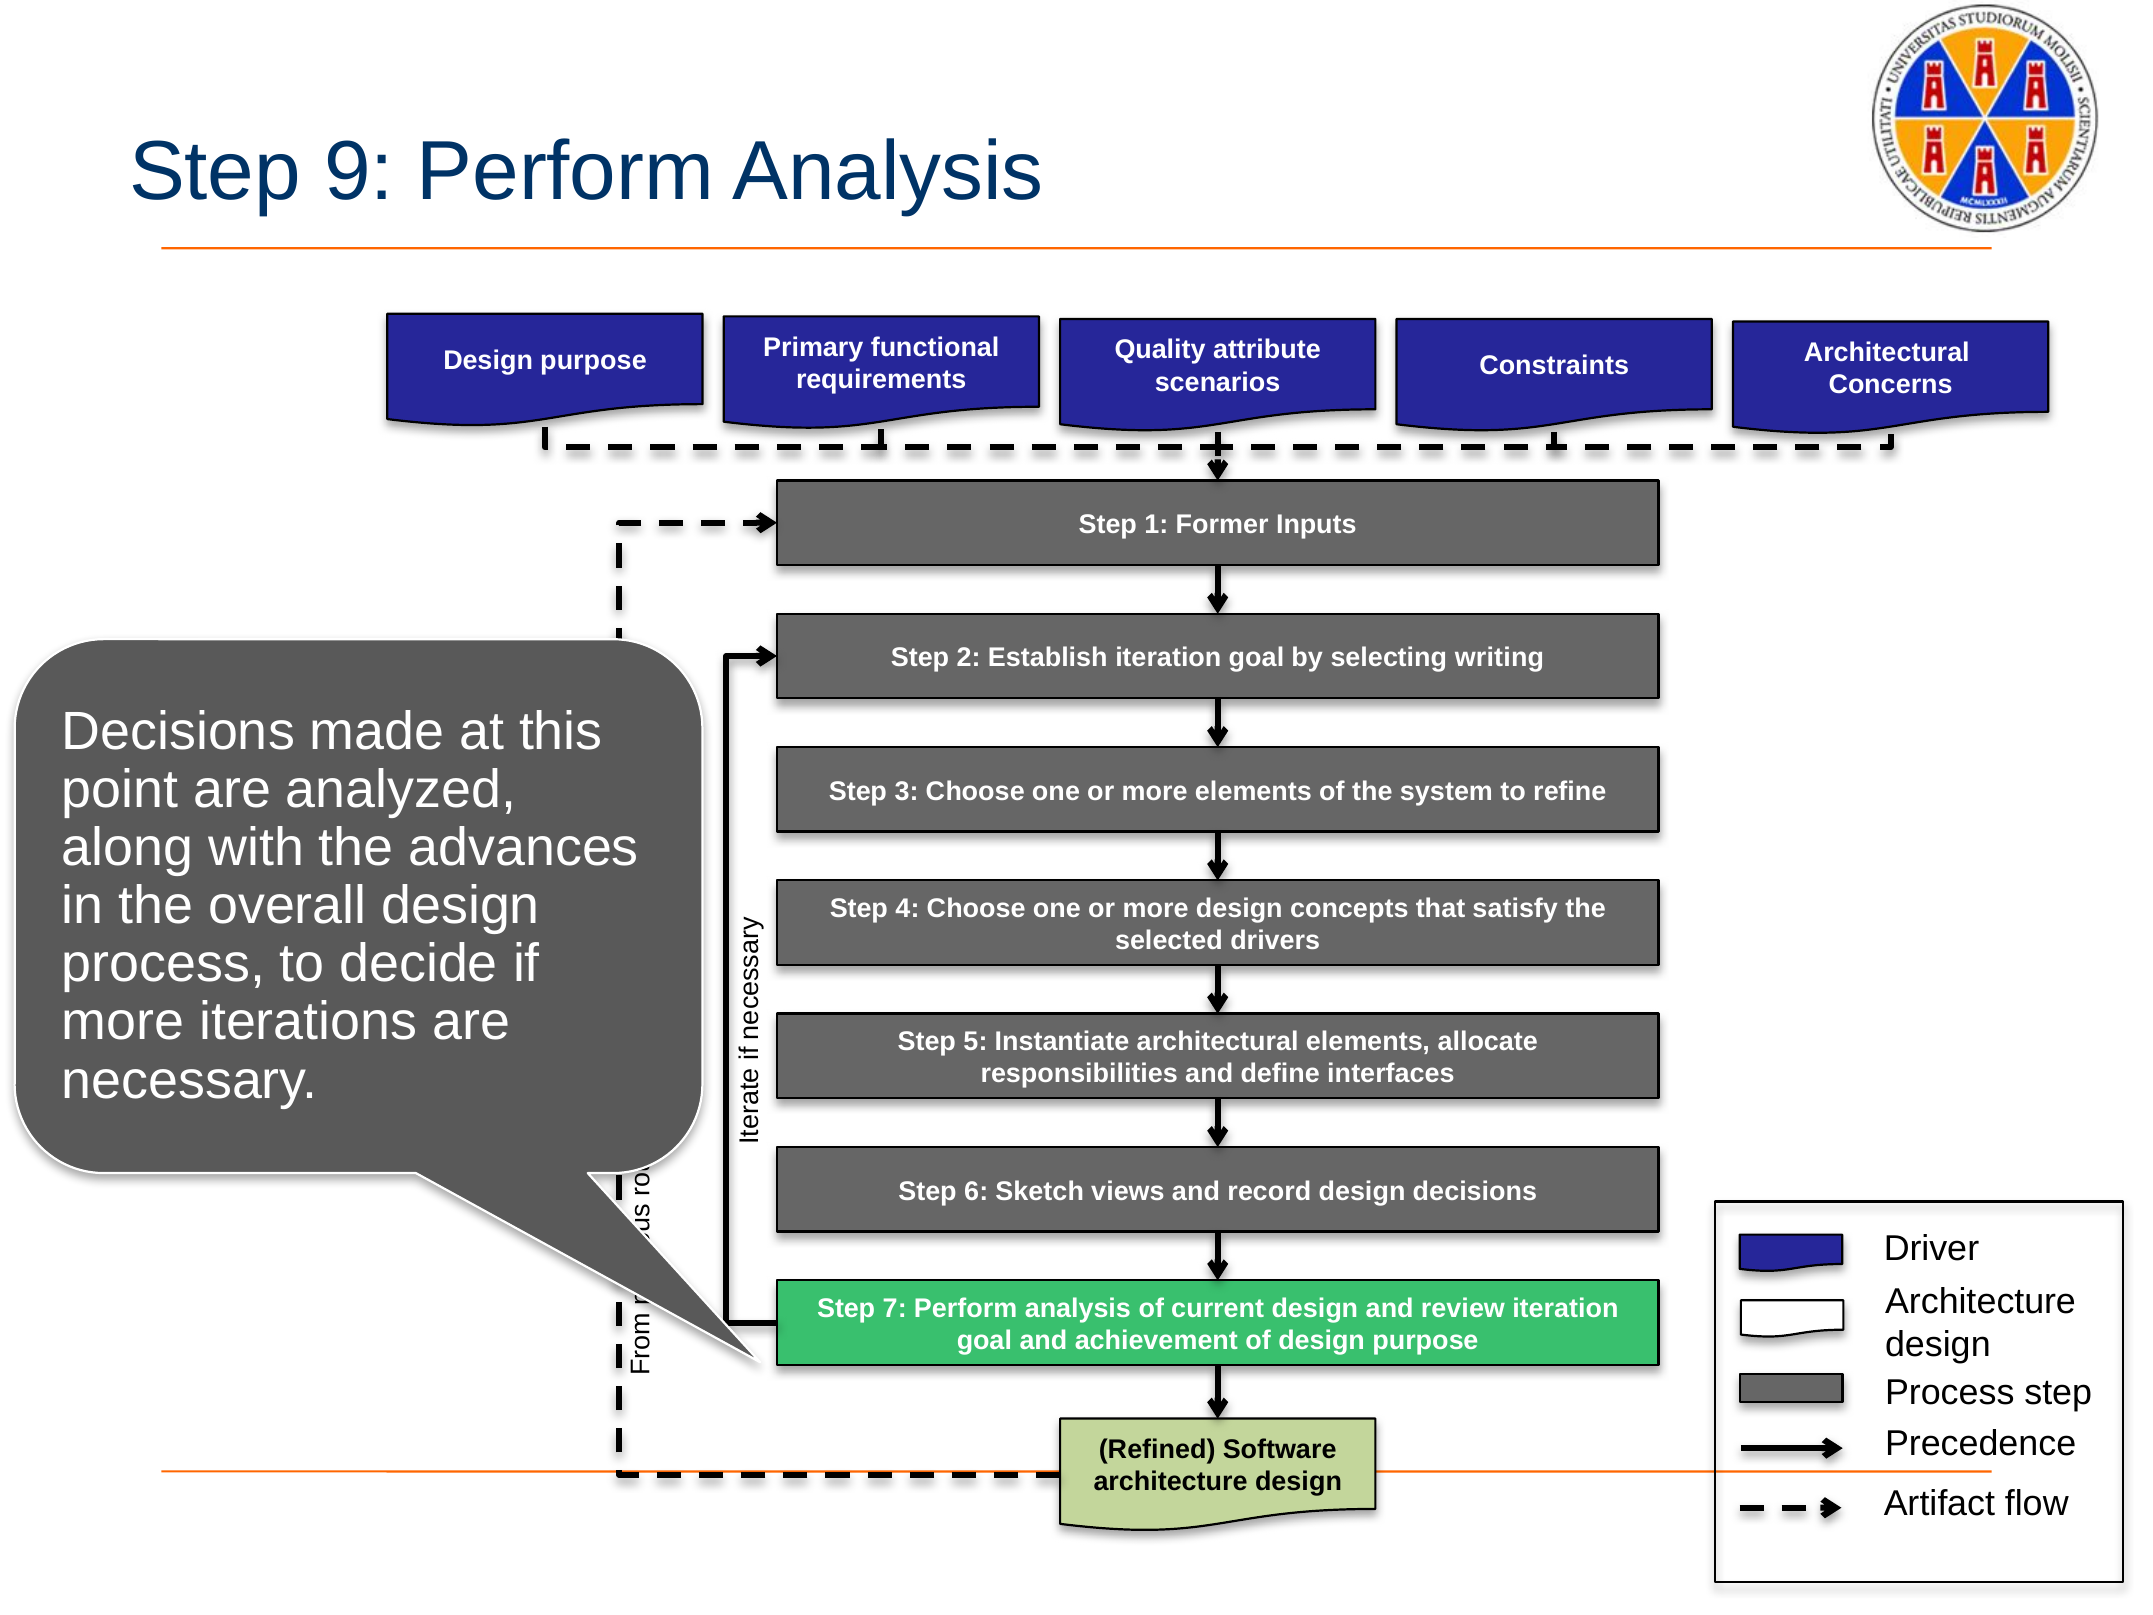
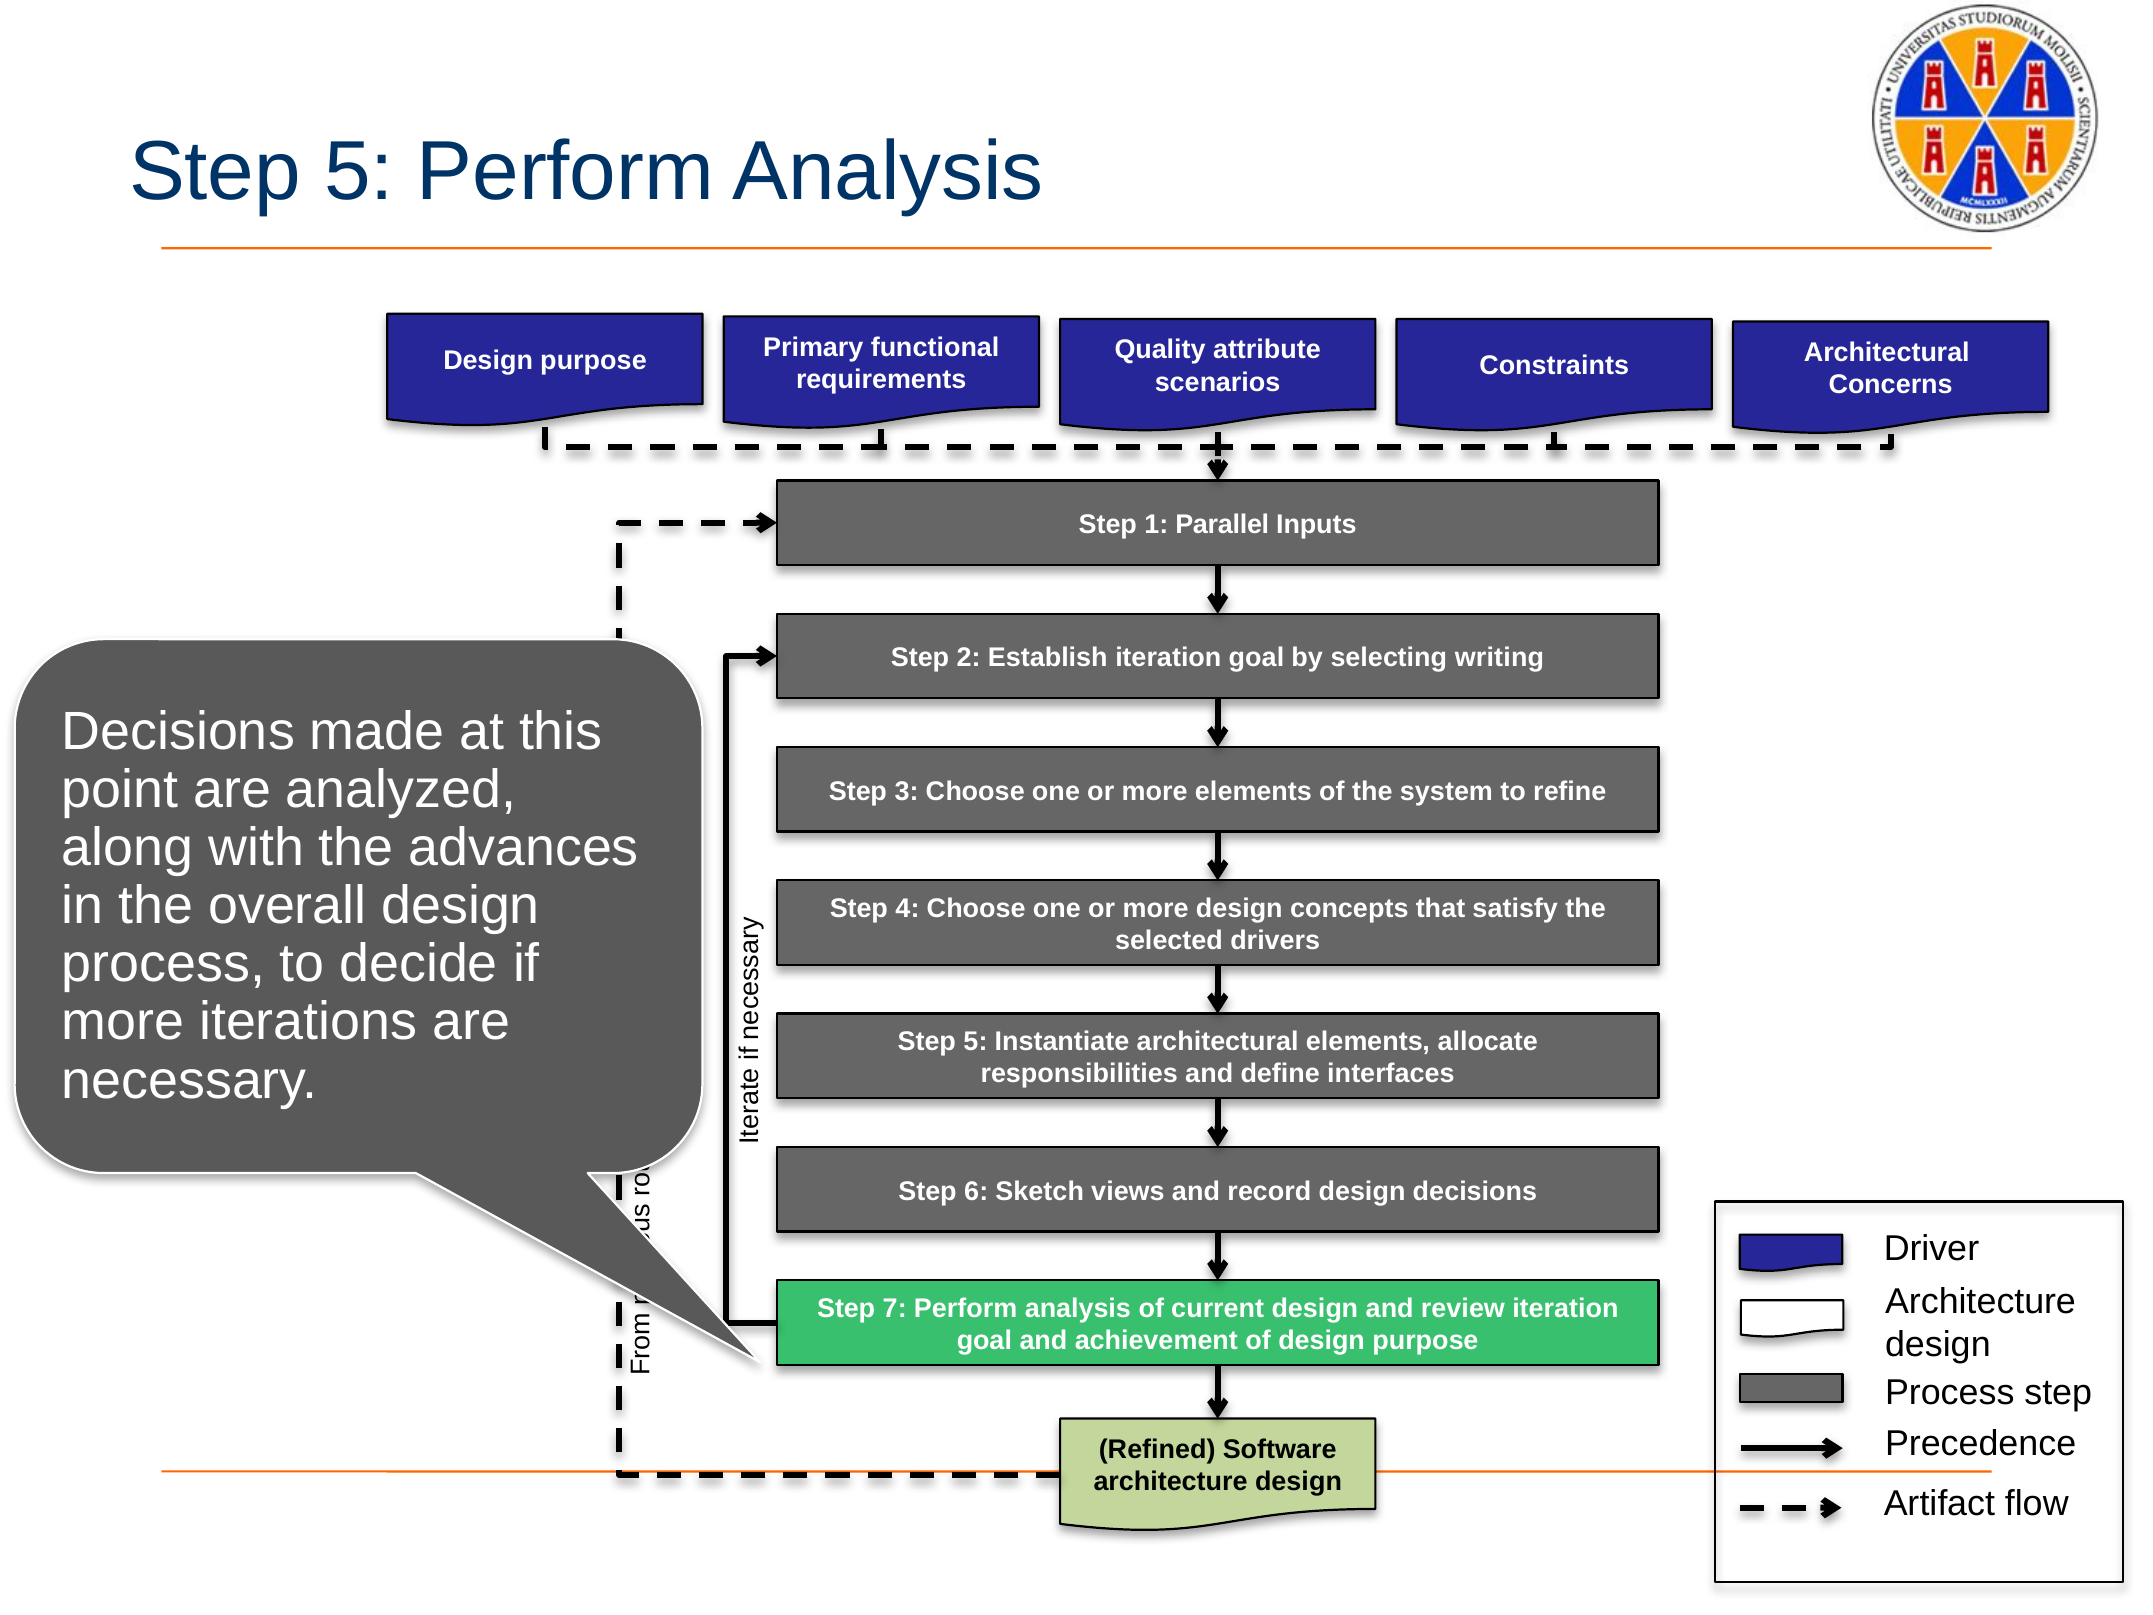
9 at (359, 172): 9 -> 5
Former: Former -> Parallel
